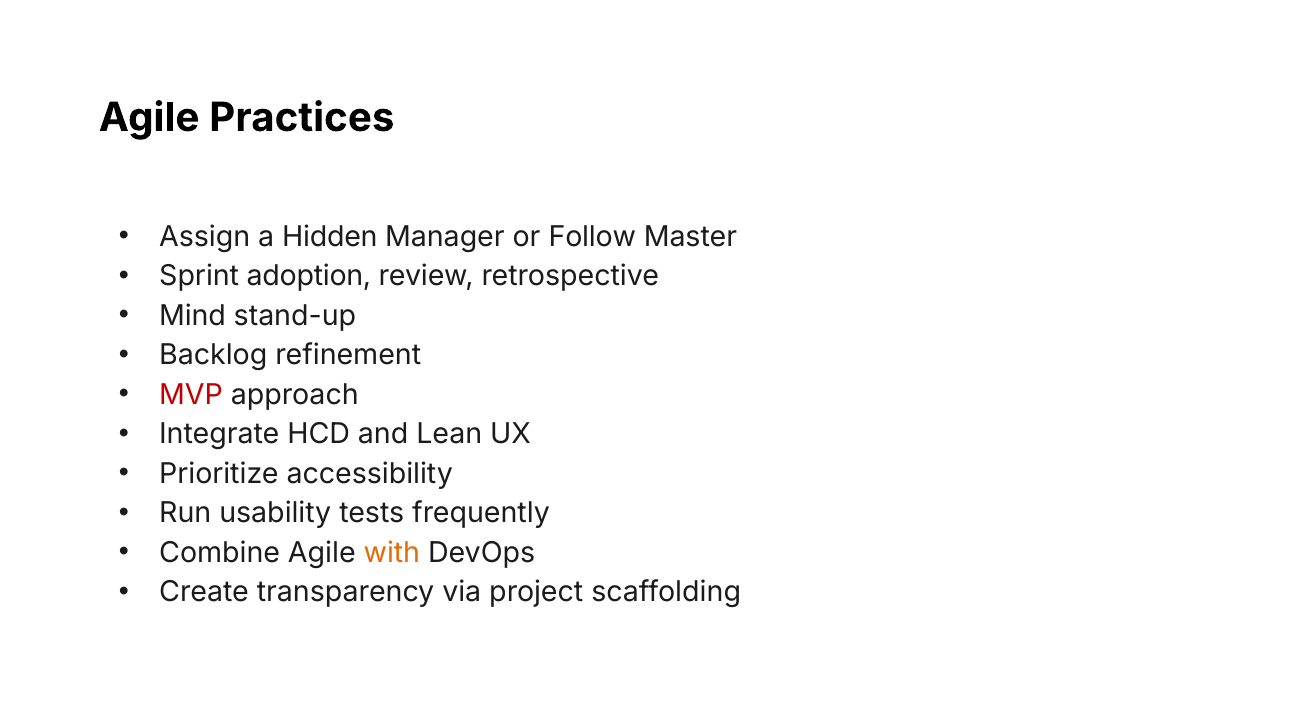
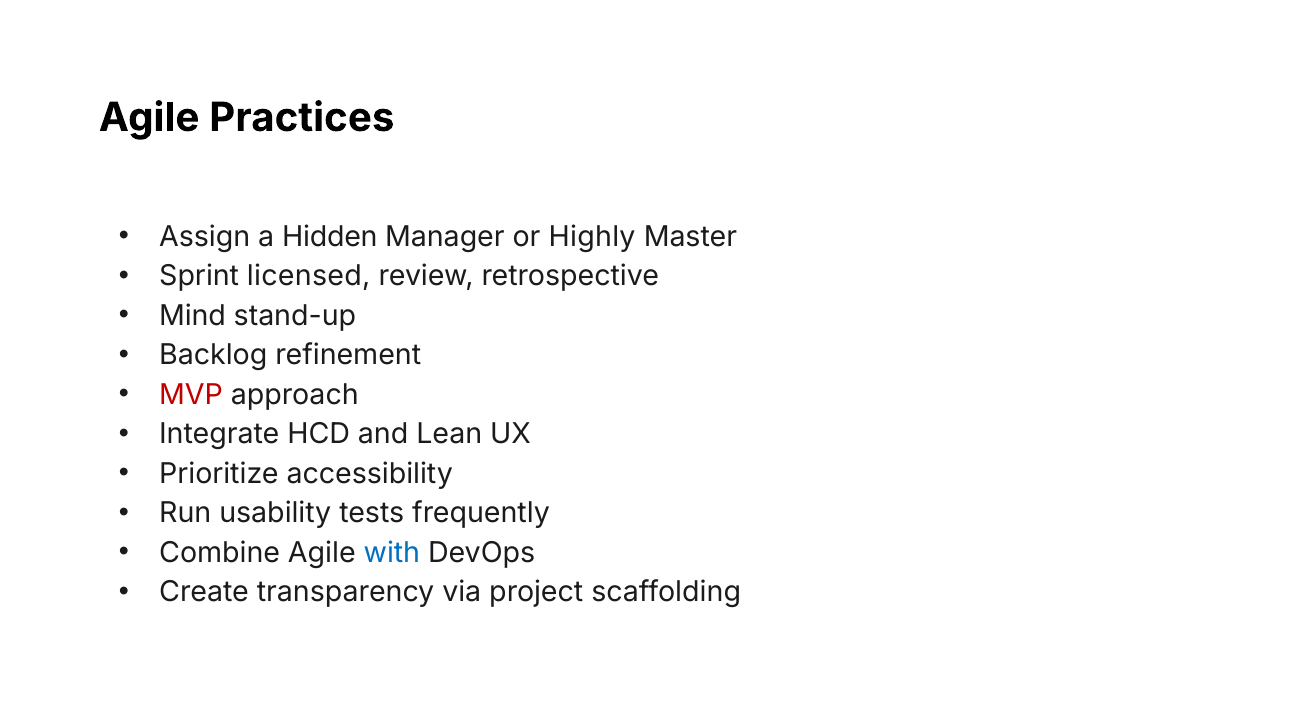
Follow: Follow -> Highly
adoption: adoption -> licensed
with colour: orange -> blue
